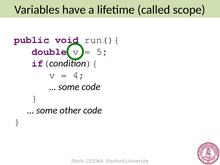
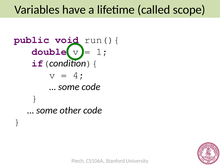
5: 5 -> 1
